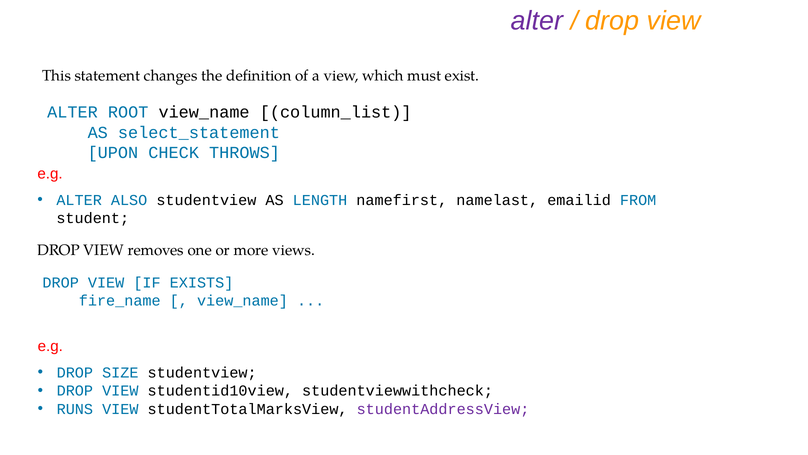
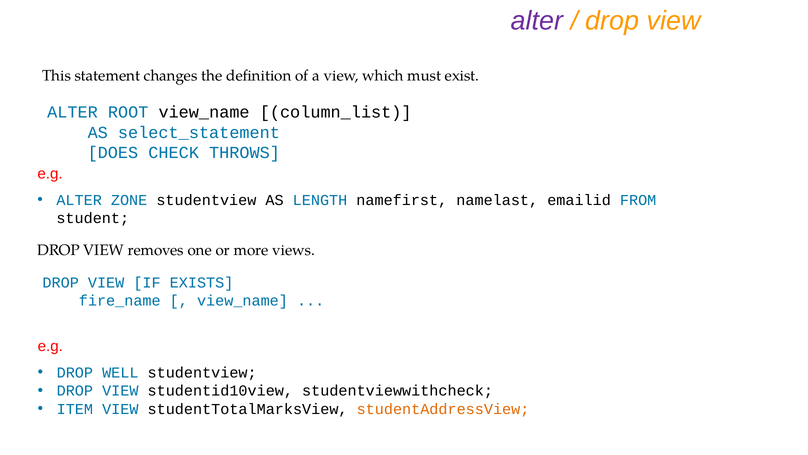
UPON: UPON -> DOES
ALSO: ALSO -> ZONE
SIZE: SIZE -> WELL
RUNS: RUNS -> ITEM
studentAddressView colour: purple -> orange
